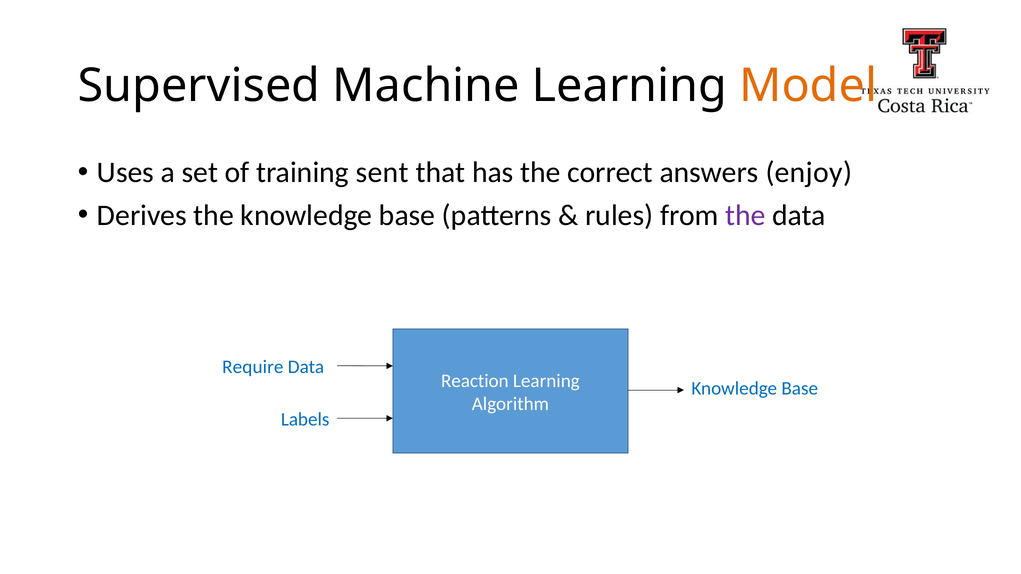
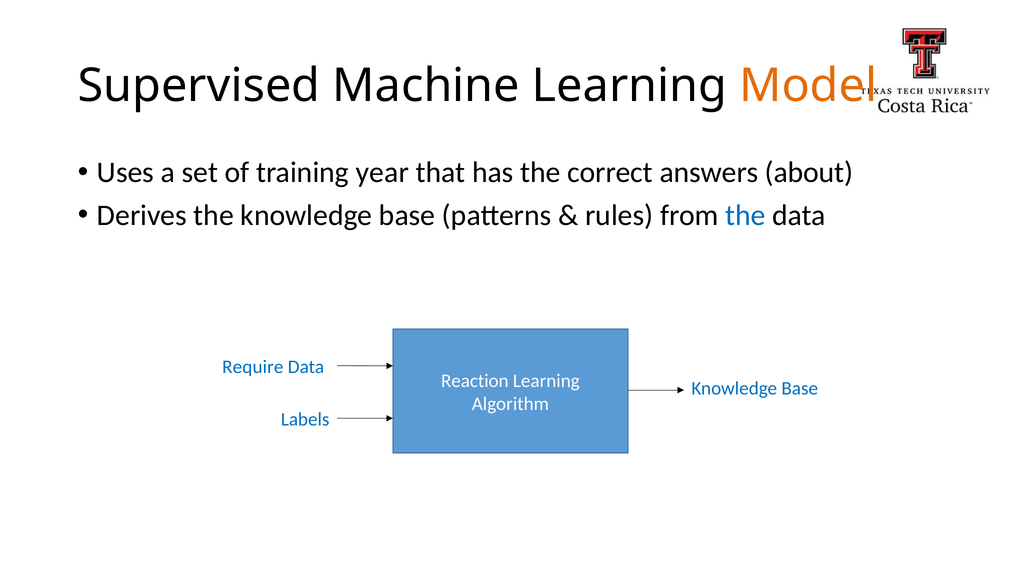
sent: sent -> year
enjoy: enjoy -> about
the at (745, 215) colour: purple -> blue
